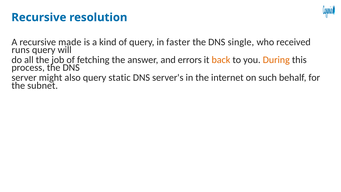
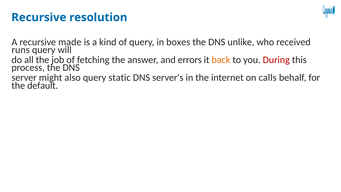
faster: faster -> boxes
single: single -> unlike
During colour: orange -> red
such: such -> calls
subnet: subnet -> default
